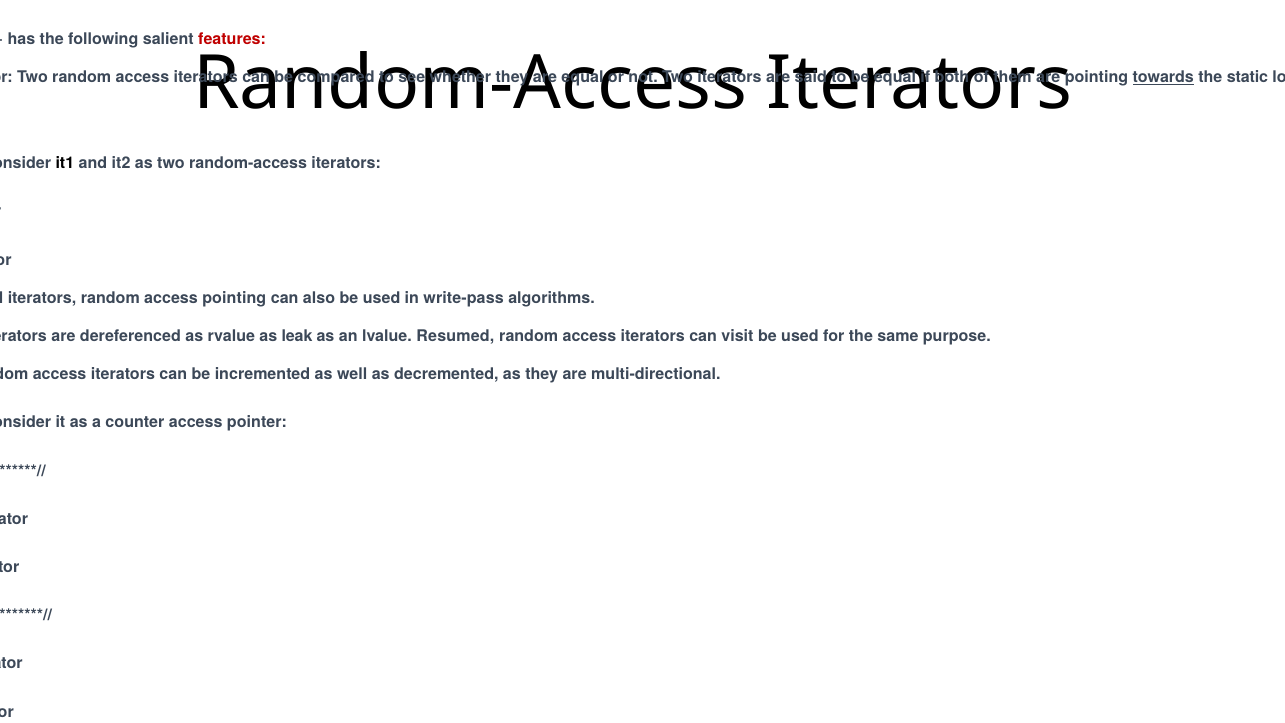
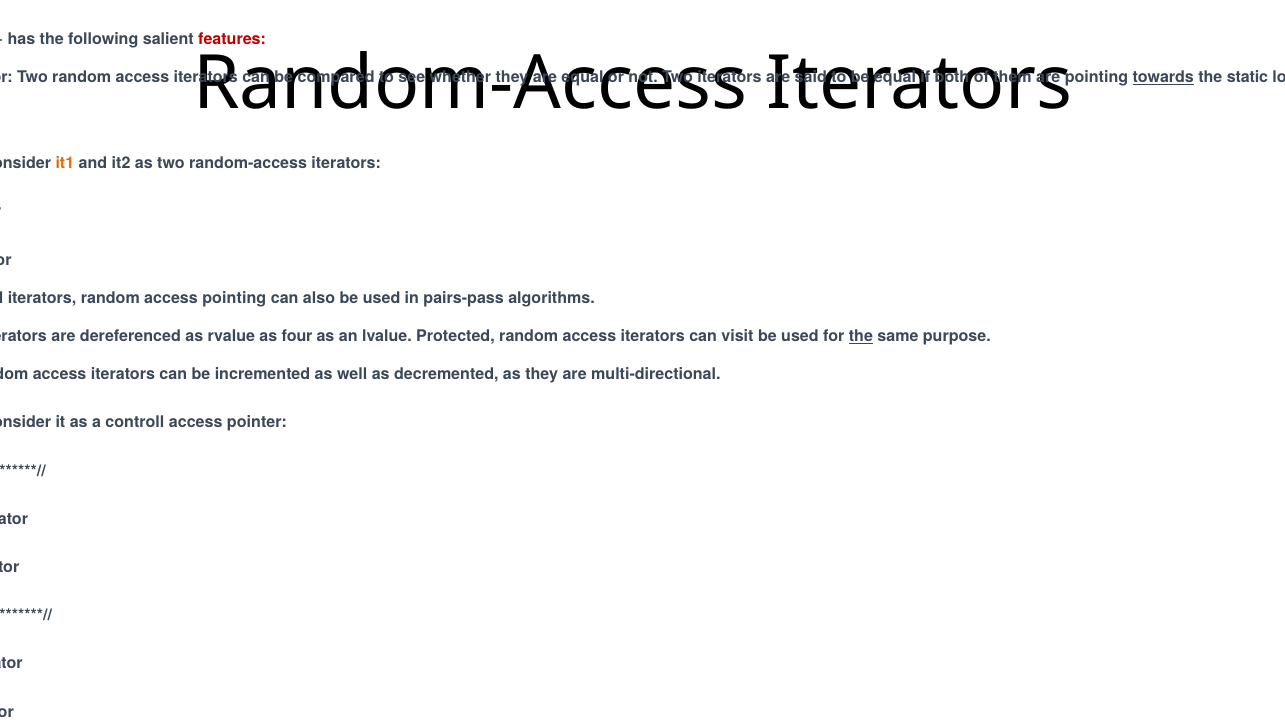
it1 at (65, 163) colour: black -> orange
write-pass: write-pass -> pairs-pass
leak: leak -> four
Resumed: Resumed -> Protected
the at (861, 336) underline: none -> present
counter: counter -> controll
